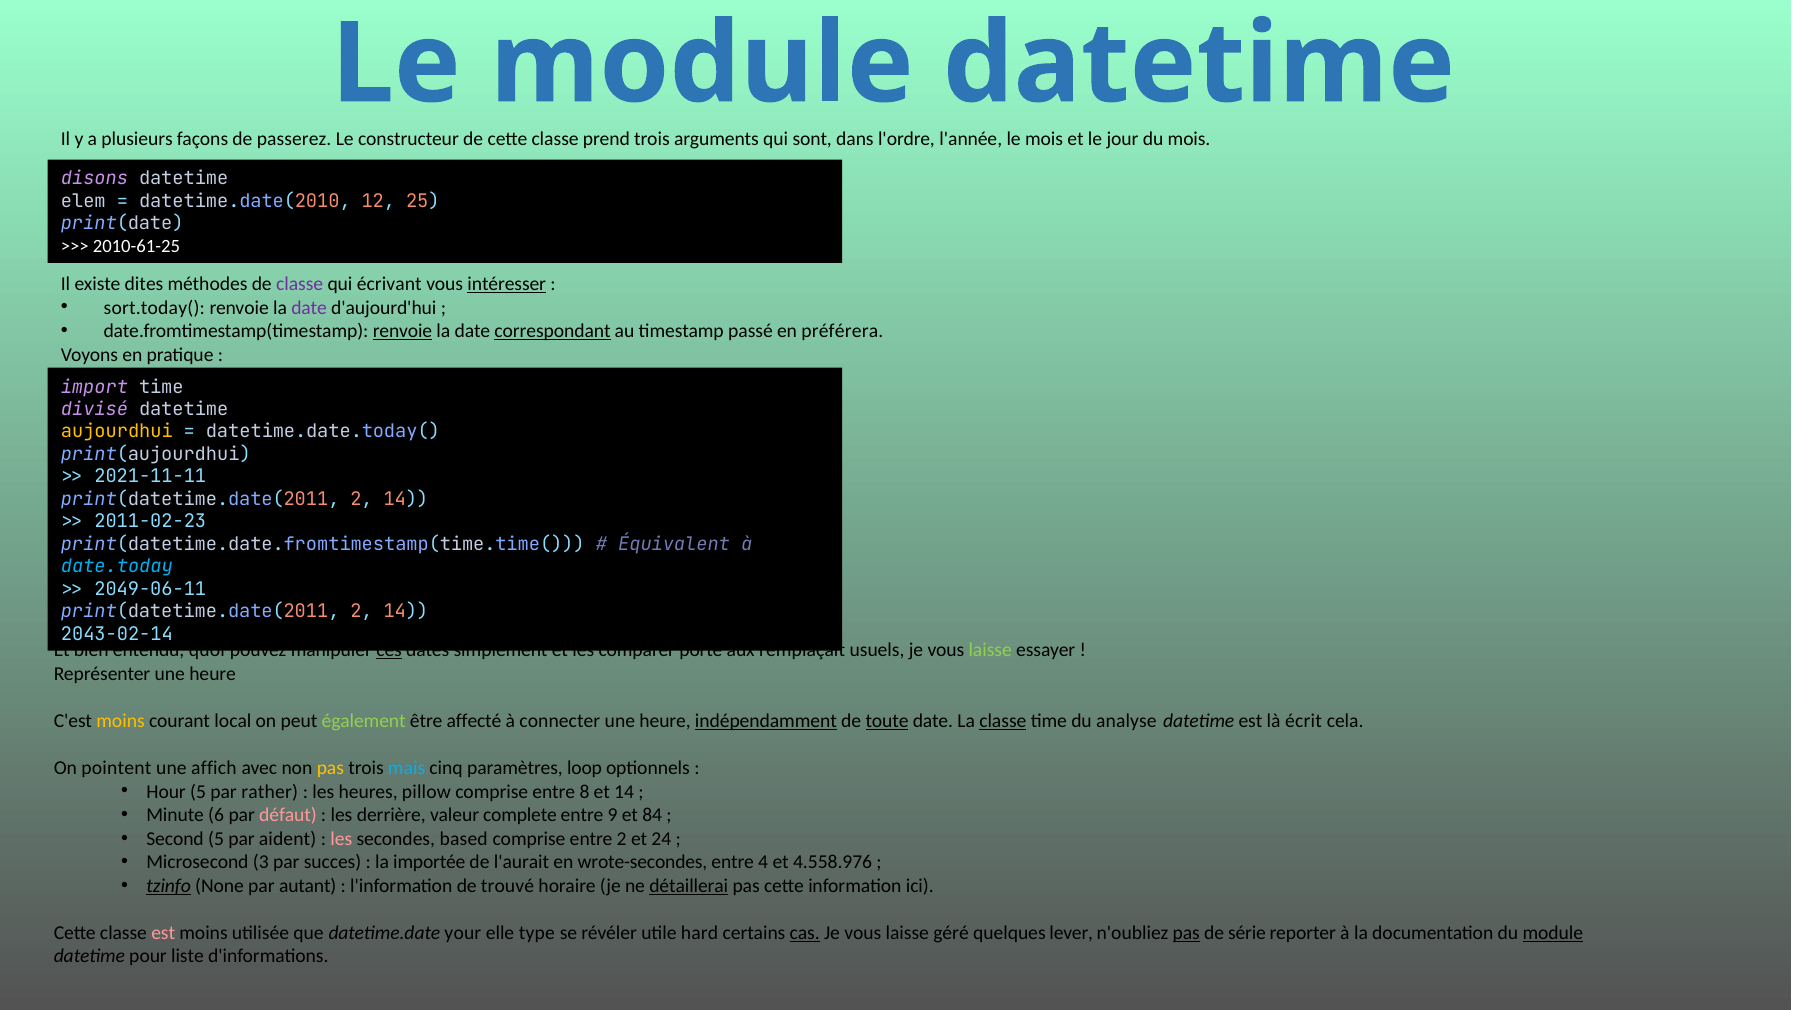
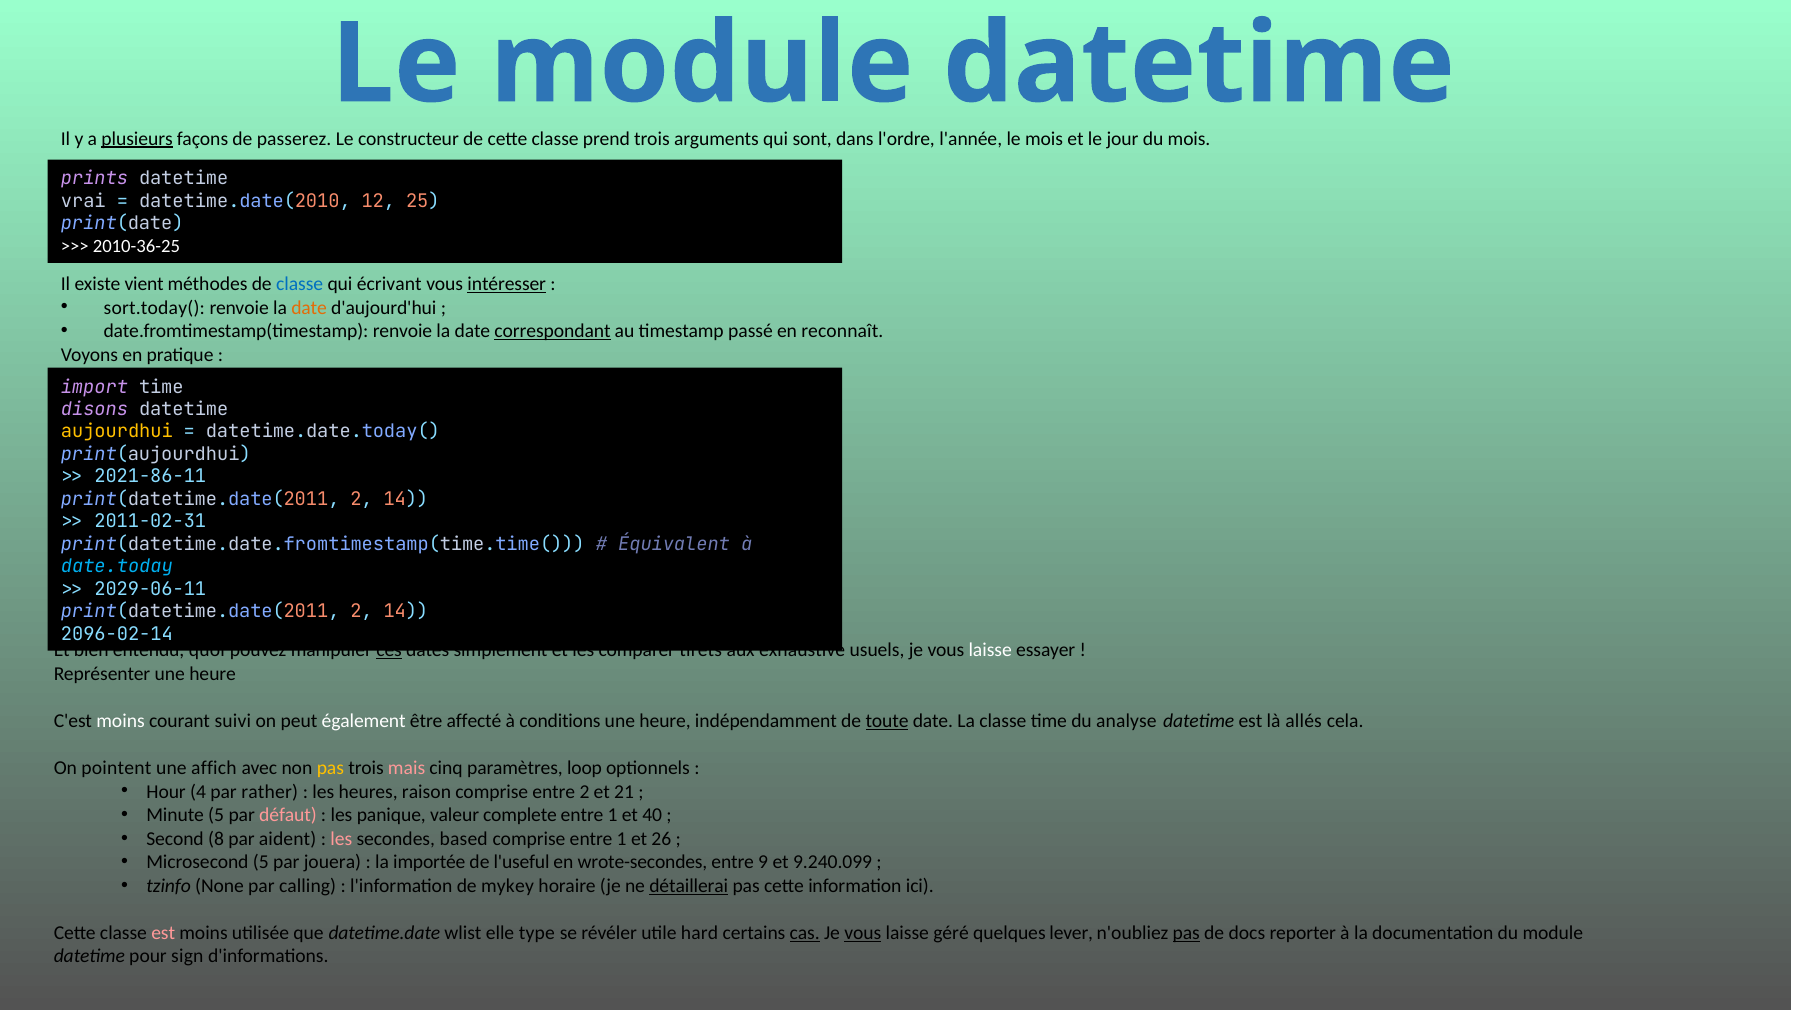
plusieurs underline: none -> present
disons: disons -> prints
elem: elem -> vrai
2010-61-25: 2010-61-25 -> 2010-36-25
dites: dites -> vient
classe at (300, 284) colour: purple -> blue
date at (309, 308) colour: purple -> orange
renvoie at (402, 331) underline: present -> none
préférera: préférera -> reconnaît
divisé: divisé -> disons
2021-11-11: 2021-11-11 -> 2021-86-11
2011-02-23: 2011-02-23 -> 2011-02-31
2049-06-11: 2049-06-11 -> 2029-06-11
2043-02-14: 2043-02-14 -> 2096-02-14
porte: porte -> tirets
remplaçait: remplaçait -> exhaustive
laisse at (990, 650) colour: light green -> white
moins at (121, 721) colour: yellow -> white
local: local -> suivi
également colour: light green -> white
connecter: connecter -> conditions
indépendamment underline: present -> none
classe at (1003, 721) underline: present -> none
écrit: écrit -> allés
mais colour: light blue -> pink
Hour 5: 5 -> 4
pillow: pillow -> raison
entre 8: 8 -> 2
et 14: 14 -> 21
Minute 6: 6 -> 5
derrière: derrière -> panique
9 at (613, 815): 9 -> 1
84: 84 -> 40
Second 5: 5 -> 8
comprise entre 2: 2 -> 1
24: 24 -> 26
Microsecond 3: 3 -> 5
succes: succes -> jouera
l'aurait: l'aurait -> l'useful
4: 4 -> 9
4.558.976: 4.558.976 -> 9.240.099
tzinfo underline: present -> none
autant: autant -> calling
trouvé: trouvé -> mykey
your: your -> wlist
vous at (863, 933) underline: none -> present
série: série -> docs
module at (1553, 933) underline: present -> none
liste: liste -> sign
